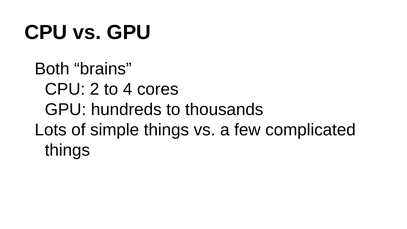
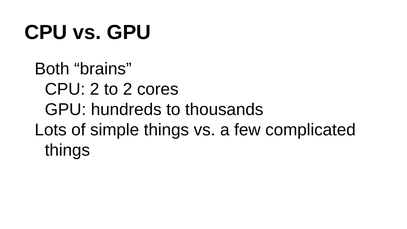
to 4: 4 -> 2
